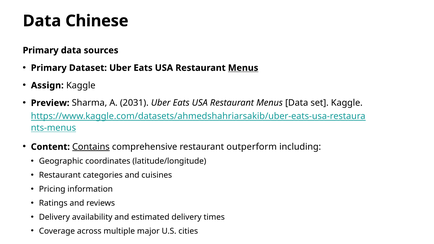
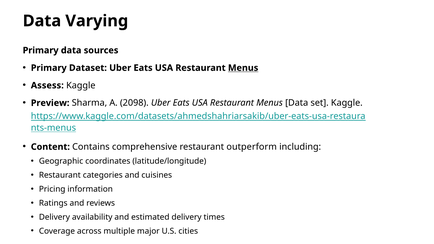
Chinese: Chinese -> Varying
Assign: Assign -> Assess
2031: 2031 -> 2098
Contains underline: present -> none
